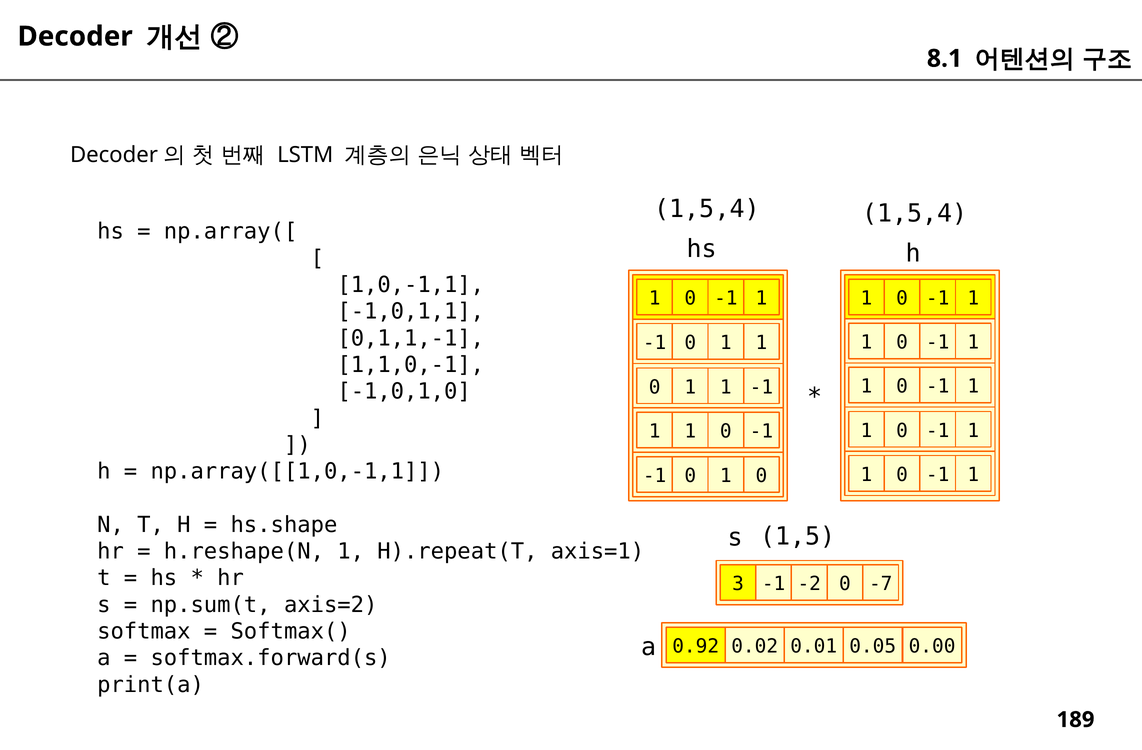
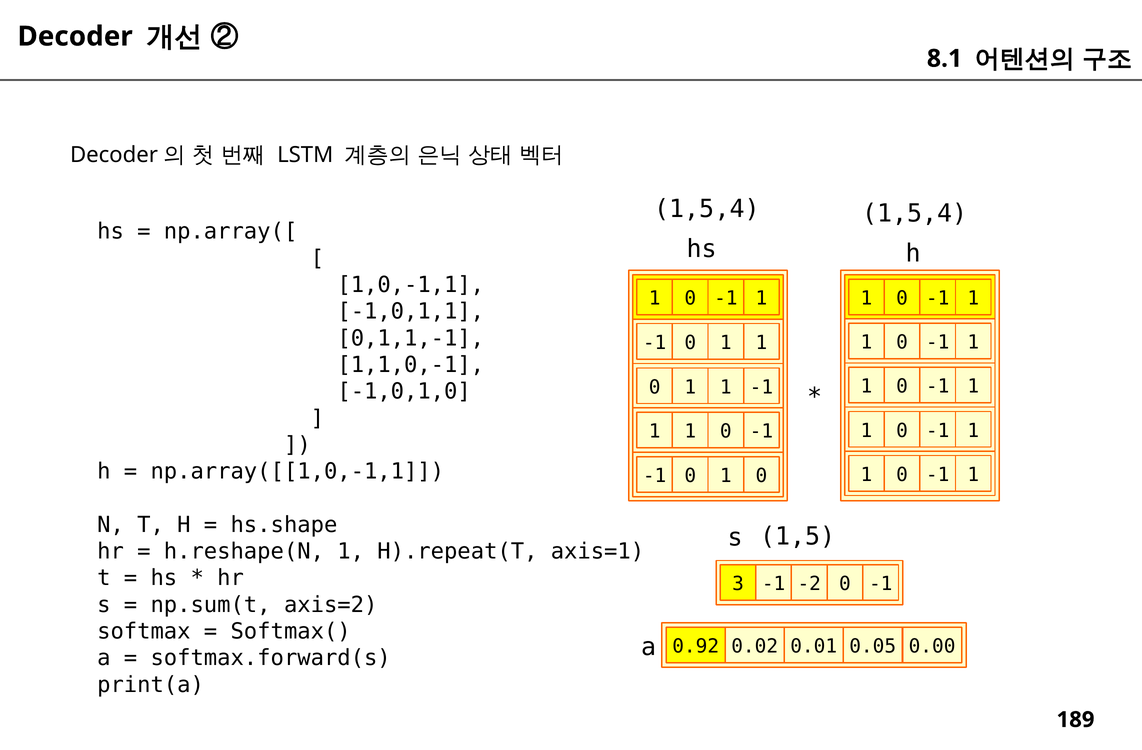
-2 0 -7: -7 -> -1
